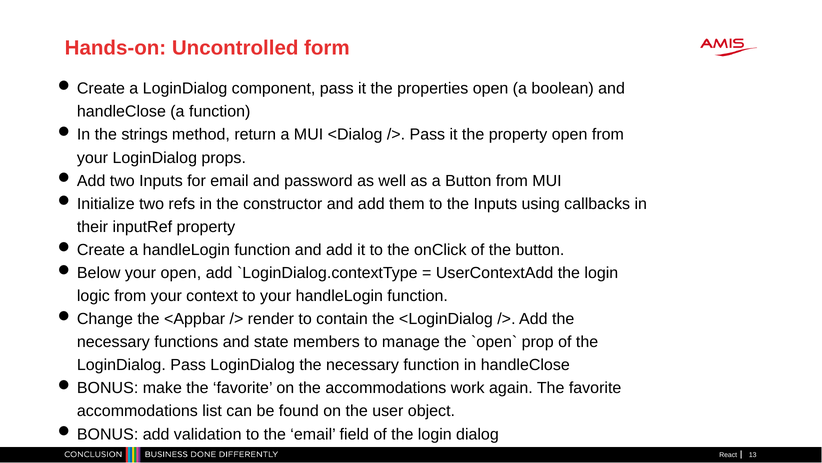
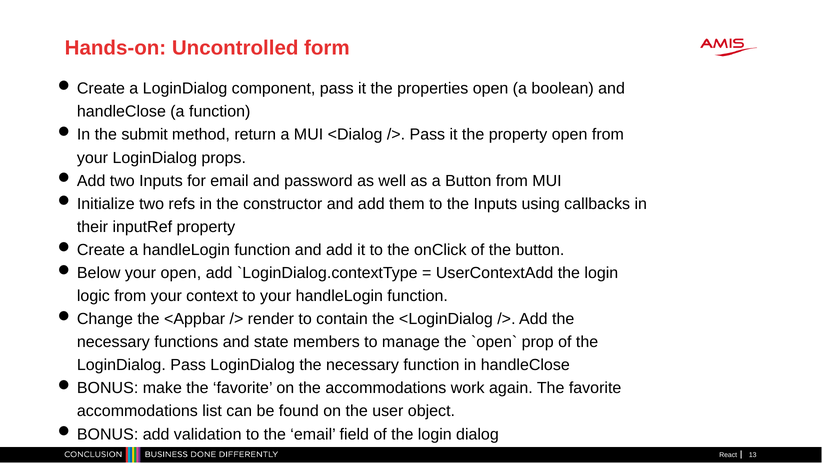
strings: strings -> submit
